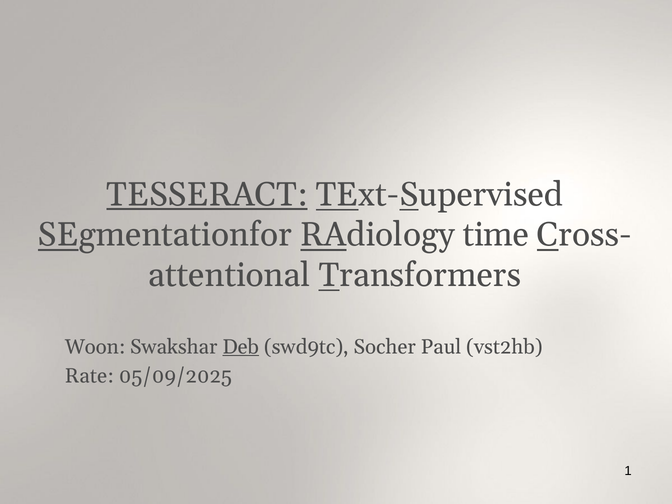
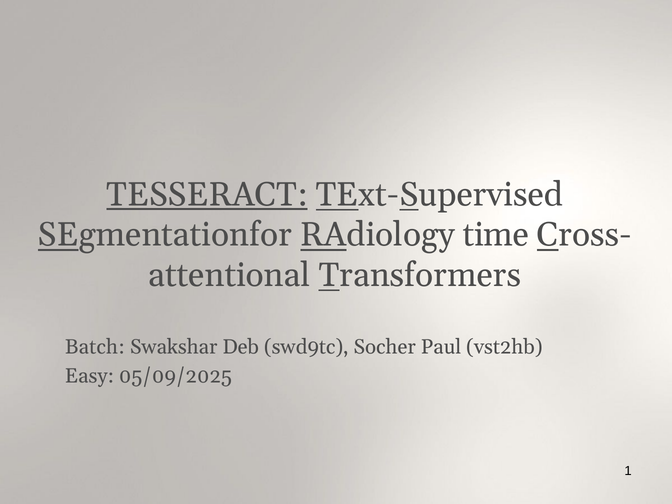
Woon: Woon -> Batch
Deb underline: present -> none
Rate: Rate -> Easy
